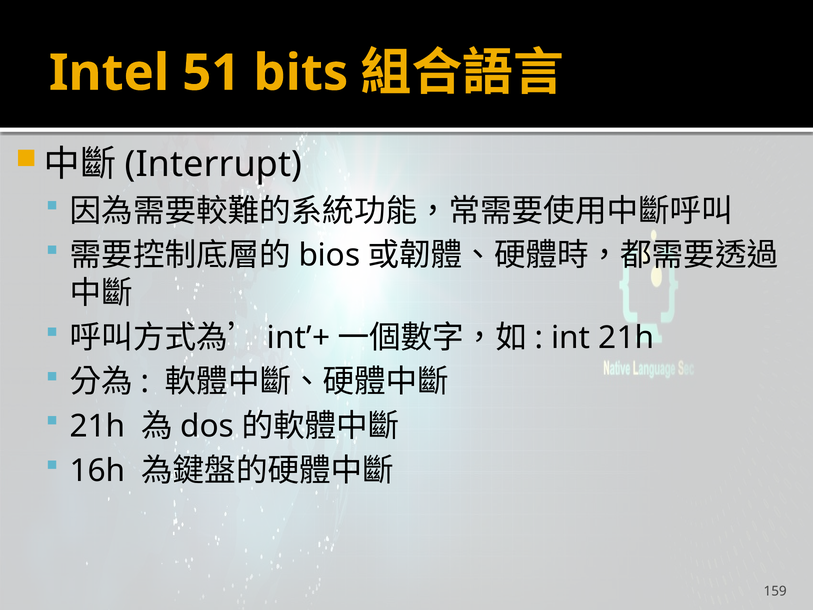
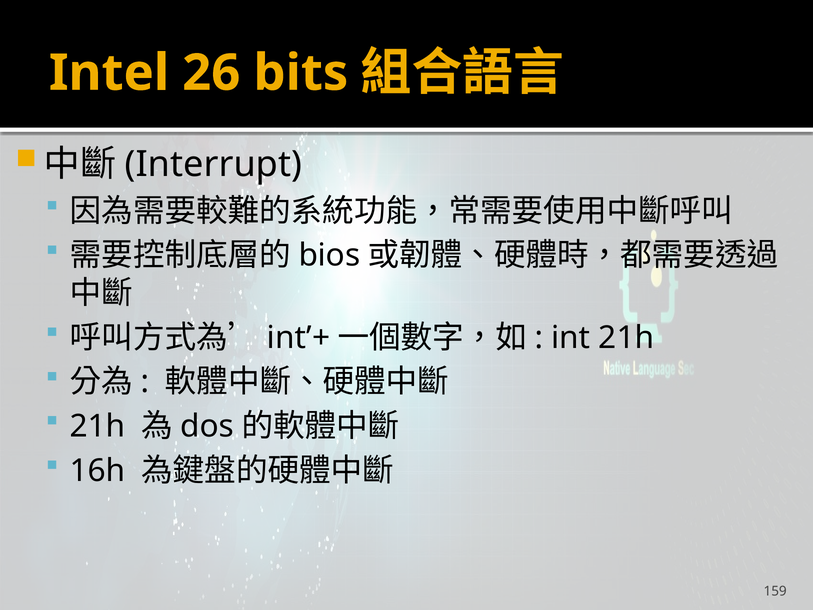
51: 51 -> 26
